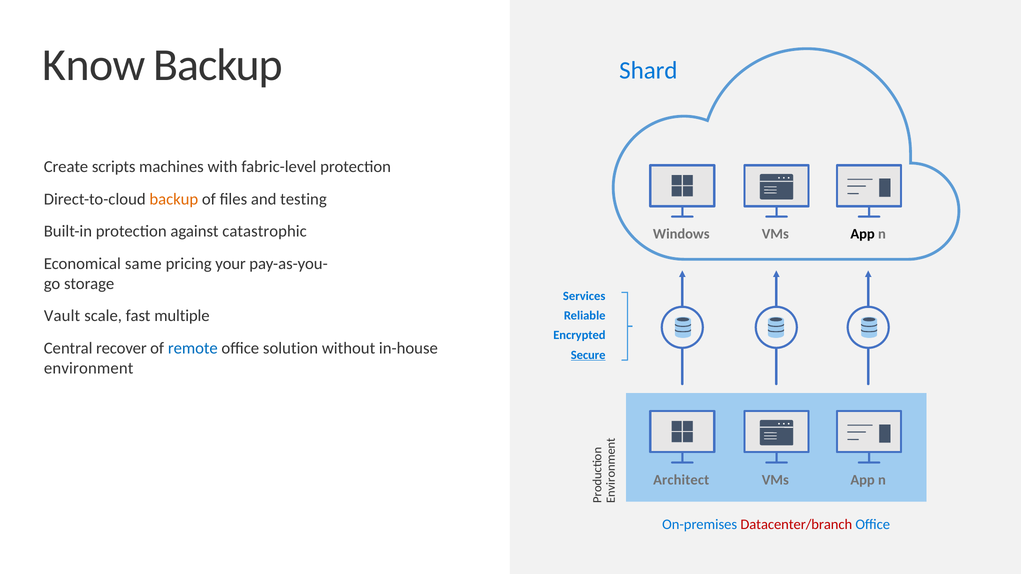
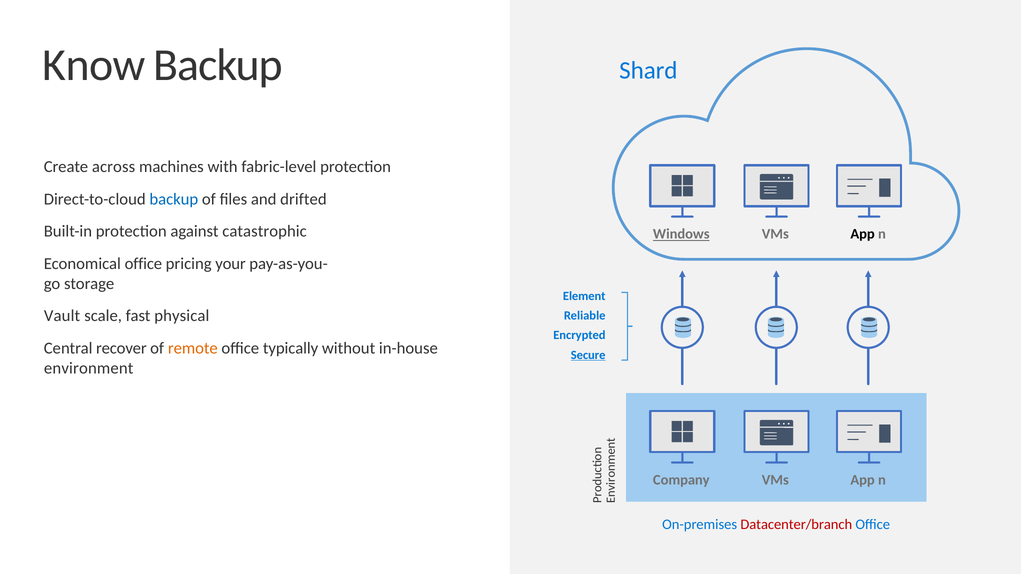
scripts: scripts -> across
backup at (174, 199) colour: orange -> blue
testing: testing -> drifted
Windows underline: none -> present
Economical same: same -> office
Services: Services -> Element
multiple: multiple -> physical
remote colour: blue -> orange
solution: solution -> typically
Architect: Architect -> Company
